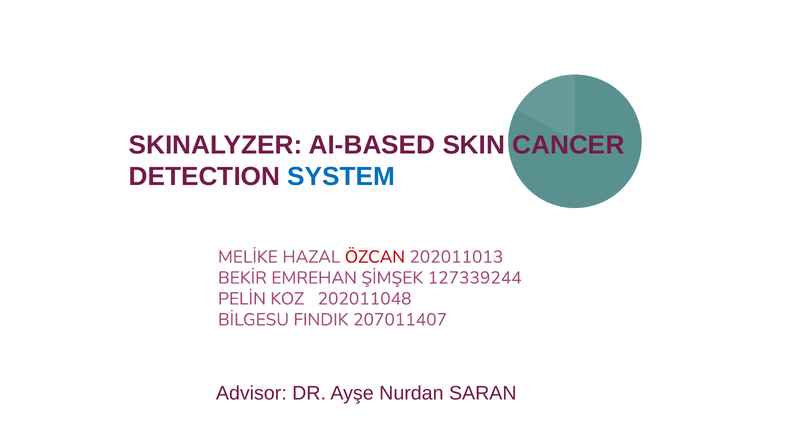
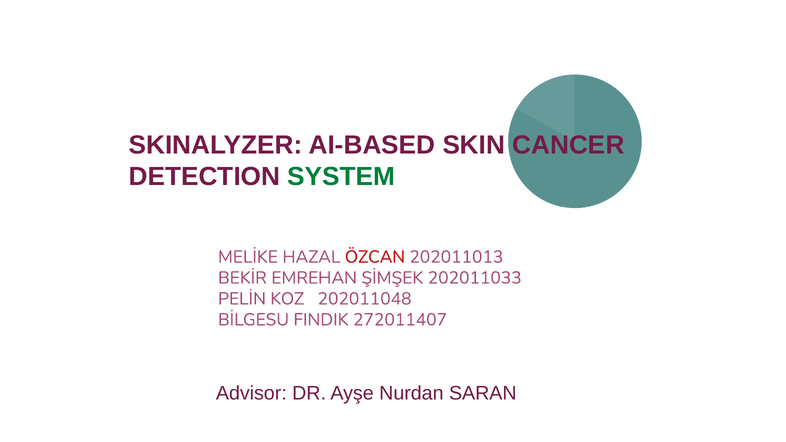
SYSTEM colour: blue -> green
127339244: 127339244 -> 202011033
207011407: 207011407 -> 272011407
